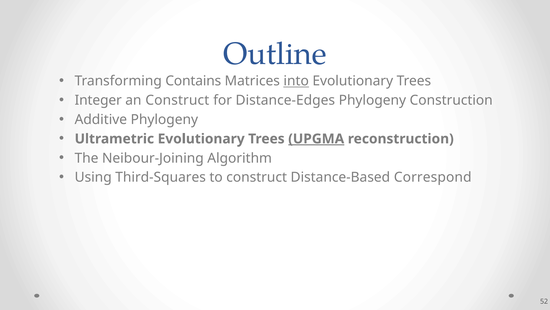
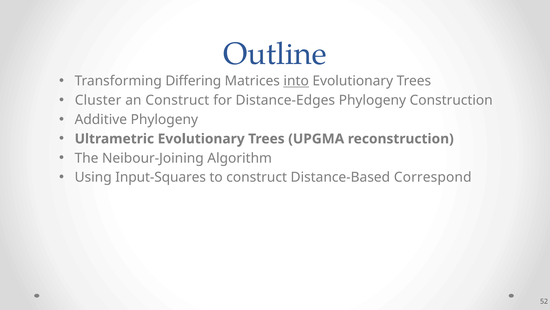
Contains: Contains -> Differing
Integer: Integer -> Cluster
UPGMA underline: present -> none
Third-Squares: Third-Squares -> Input-Squares
